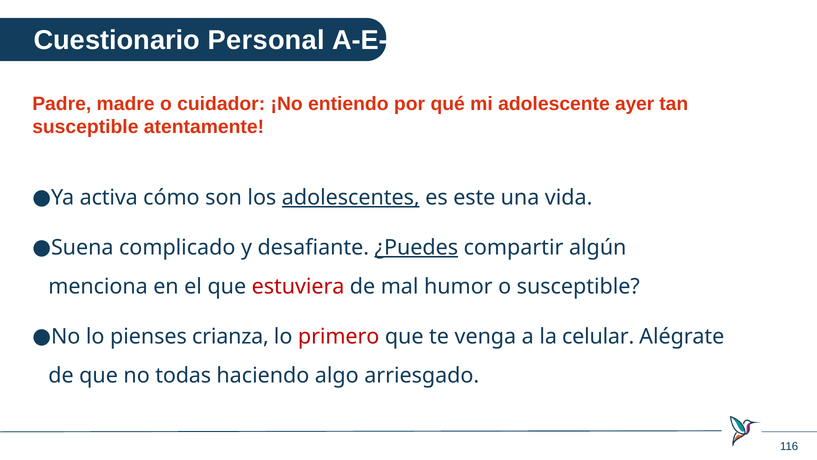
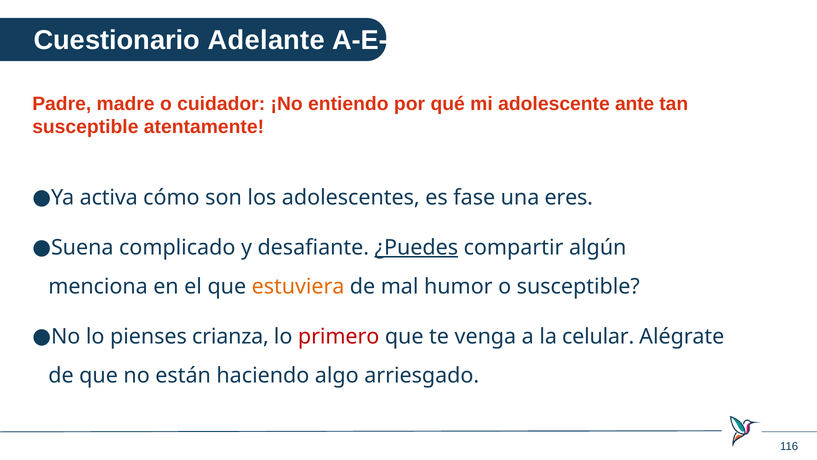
Personal: Personal -> Adelante
ayer: ayer -> ante
adolescentes underline: present -> none
este: este -> fase
vida: vida -> eres
estuviera colour: red -> orange
todas: todas -> están
